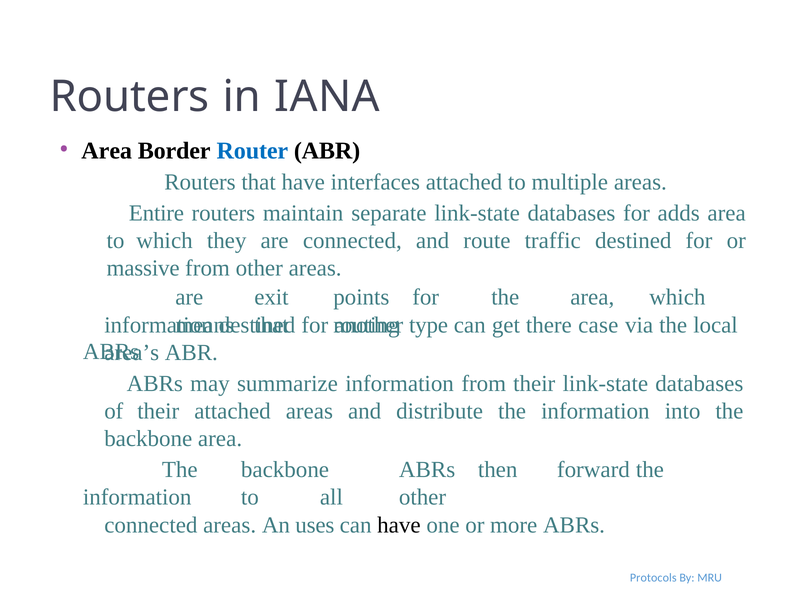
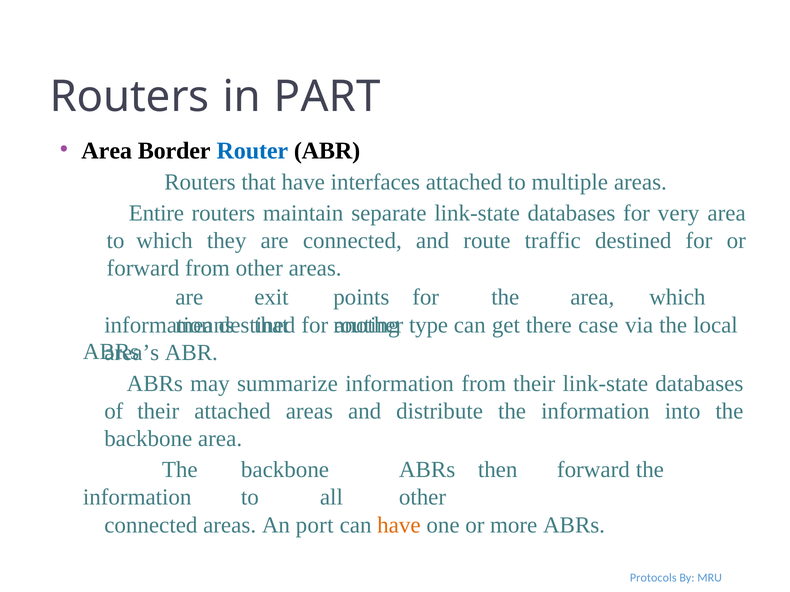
IANA: IANA -> PART
adds: adds -> very
massive at (143, 269): massive -> forward
uses: uses -> port
have at (399, 525) colour: black -> orange
